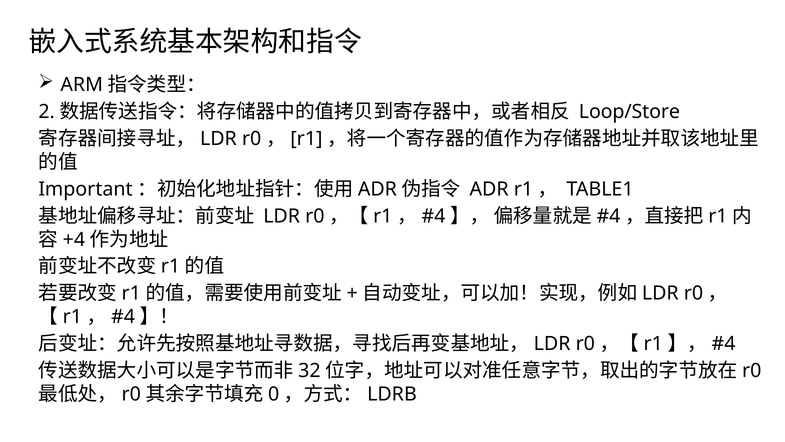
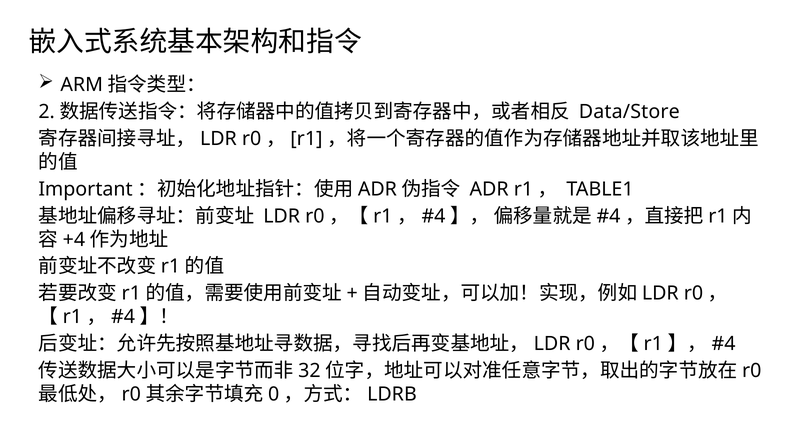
Loop/Store: Loop/Store -> Data/Store
